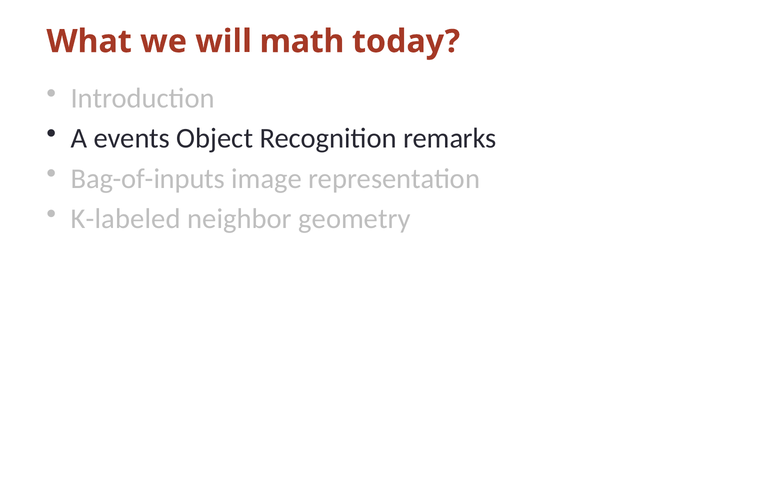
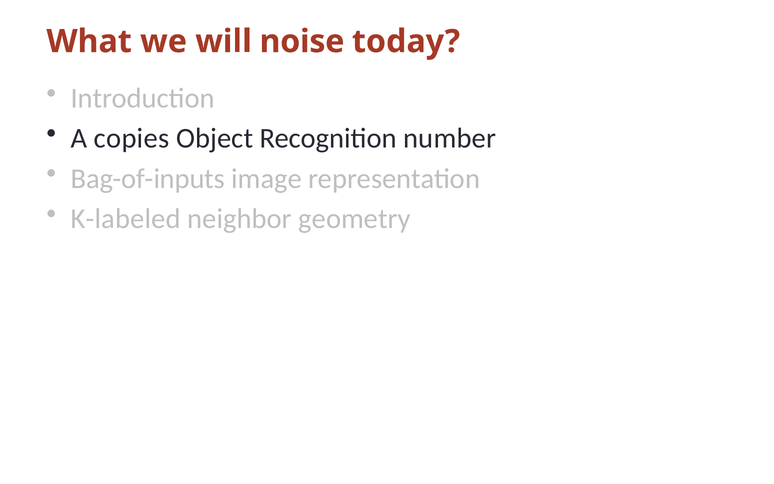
math: math -> noise
events: events -> copies
remarks: remarks -> number
